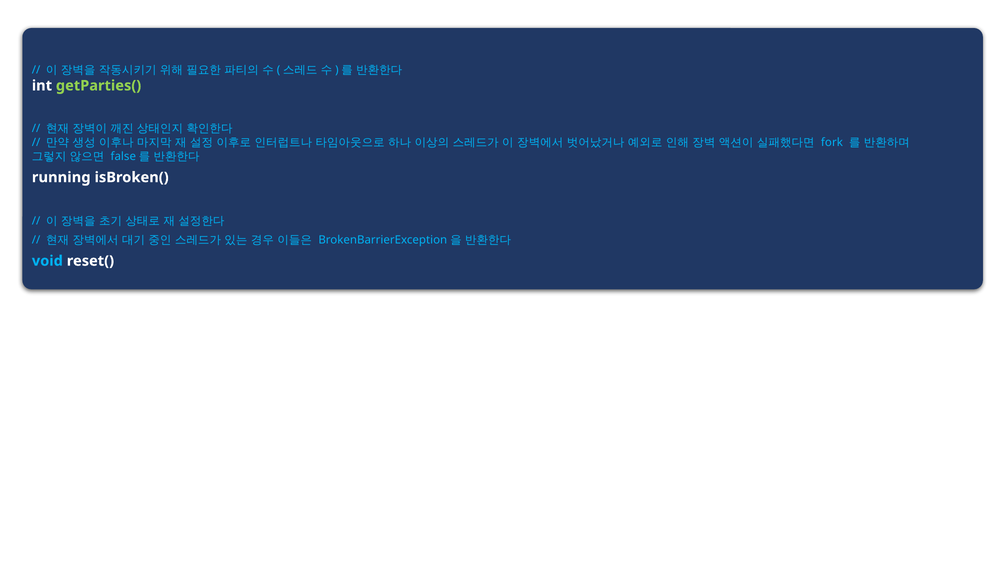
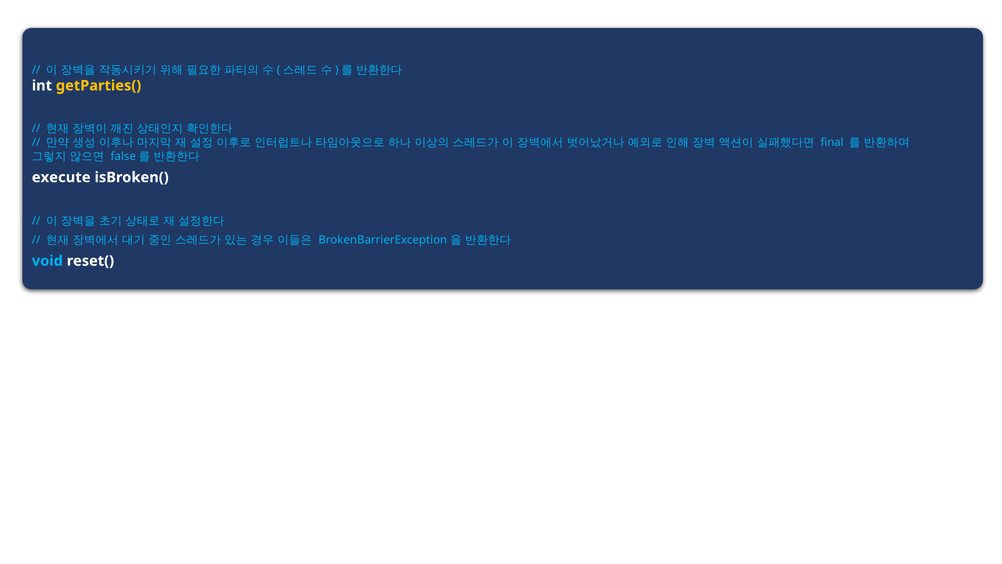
getParties( colour: light green -> yellow
fork: fork -> final
running: running -> execute
